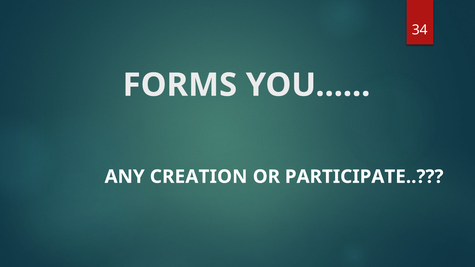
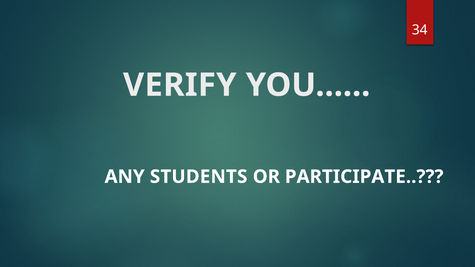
FORMS: FORMS -> VERIFY
CREATION: CREATION -> STUDENTS
